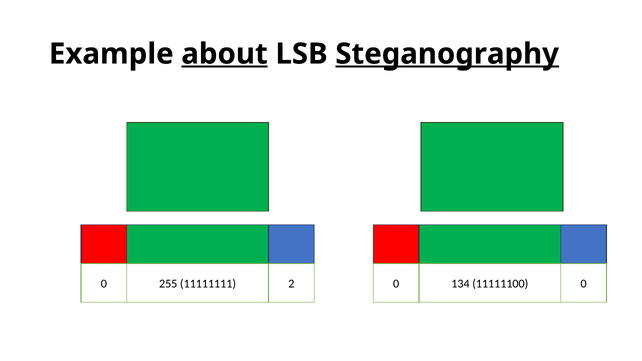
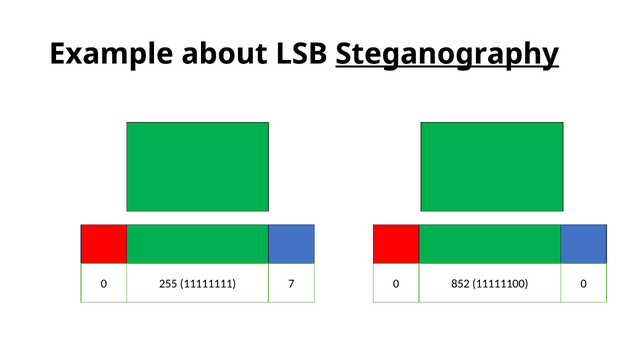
about underline: present -> none
2: 2 -> 7
134: 134 -> 852
